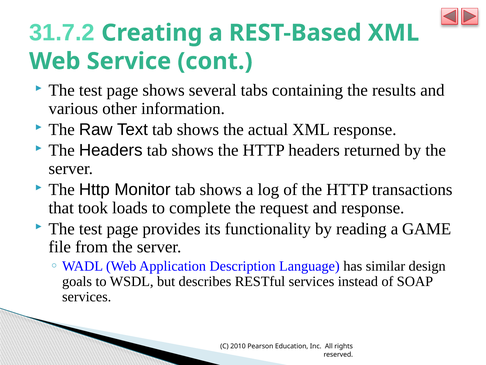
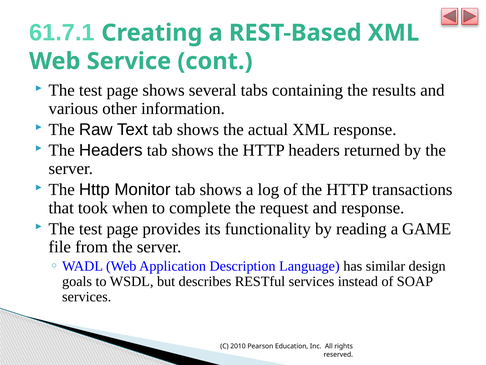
31.7.2: 31.7.2 -> 61.7.1
loads: loads -> when
